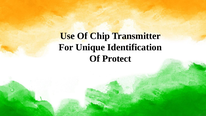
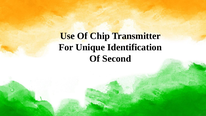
Protect: Protect -> Second
